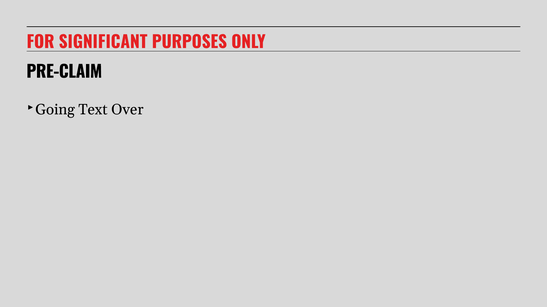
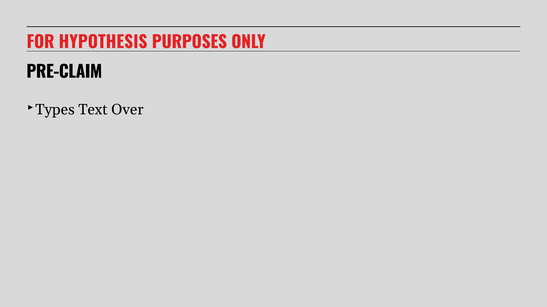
SIGNIFICANT: SIGNIFICANT -> HYPOTHESIS
Going: Going -> Types
